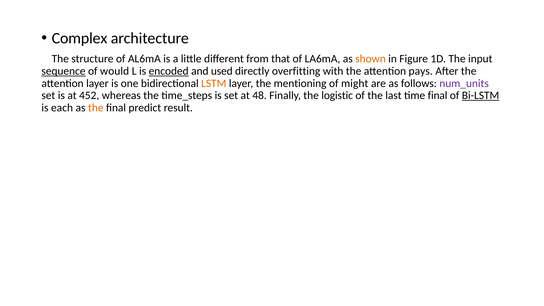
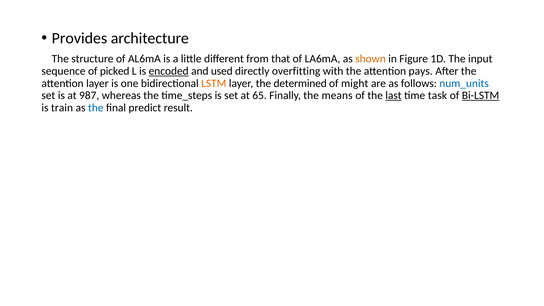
Complex: Complex -> Provides
sequence underline: present -> none
would: would -> picked
mentioning: mentioning -> determined
num_units colour: purple -> blue
452: 452 -> 987
48: 48 -> 65
logistic: logistic -> means
last underline: none -> present
time final: final -> task
each: each -> train
the at (96, 108) colour: orange -> blue
